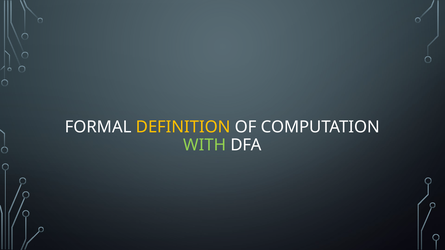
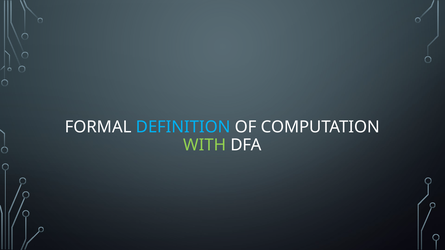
DEFINITION colour: yellow -> light blue
